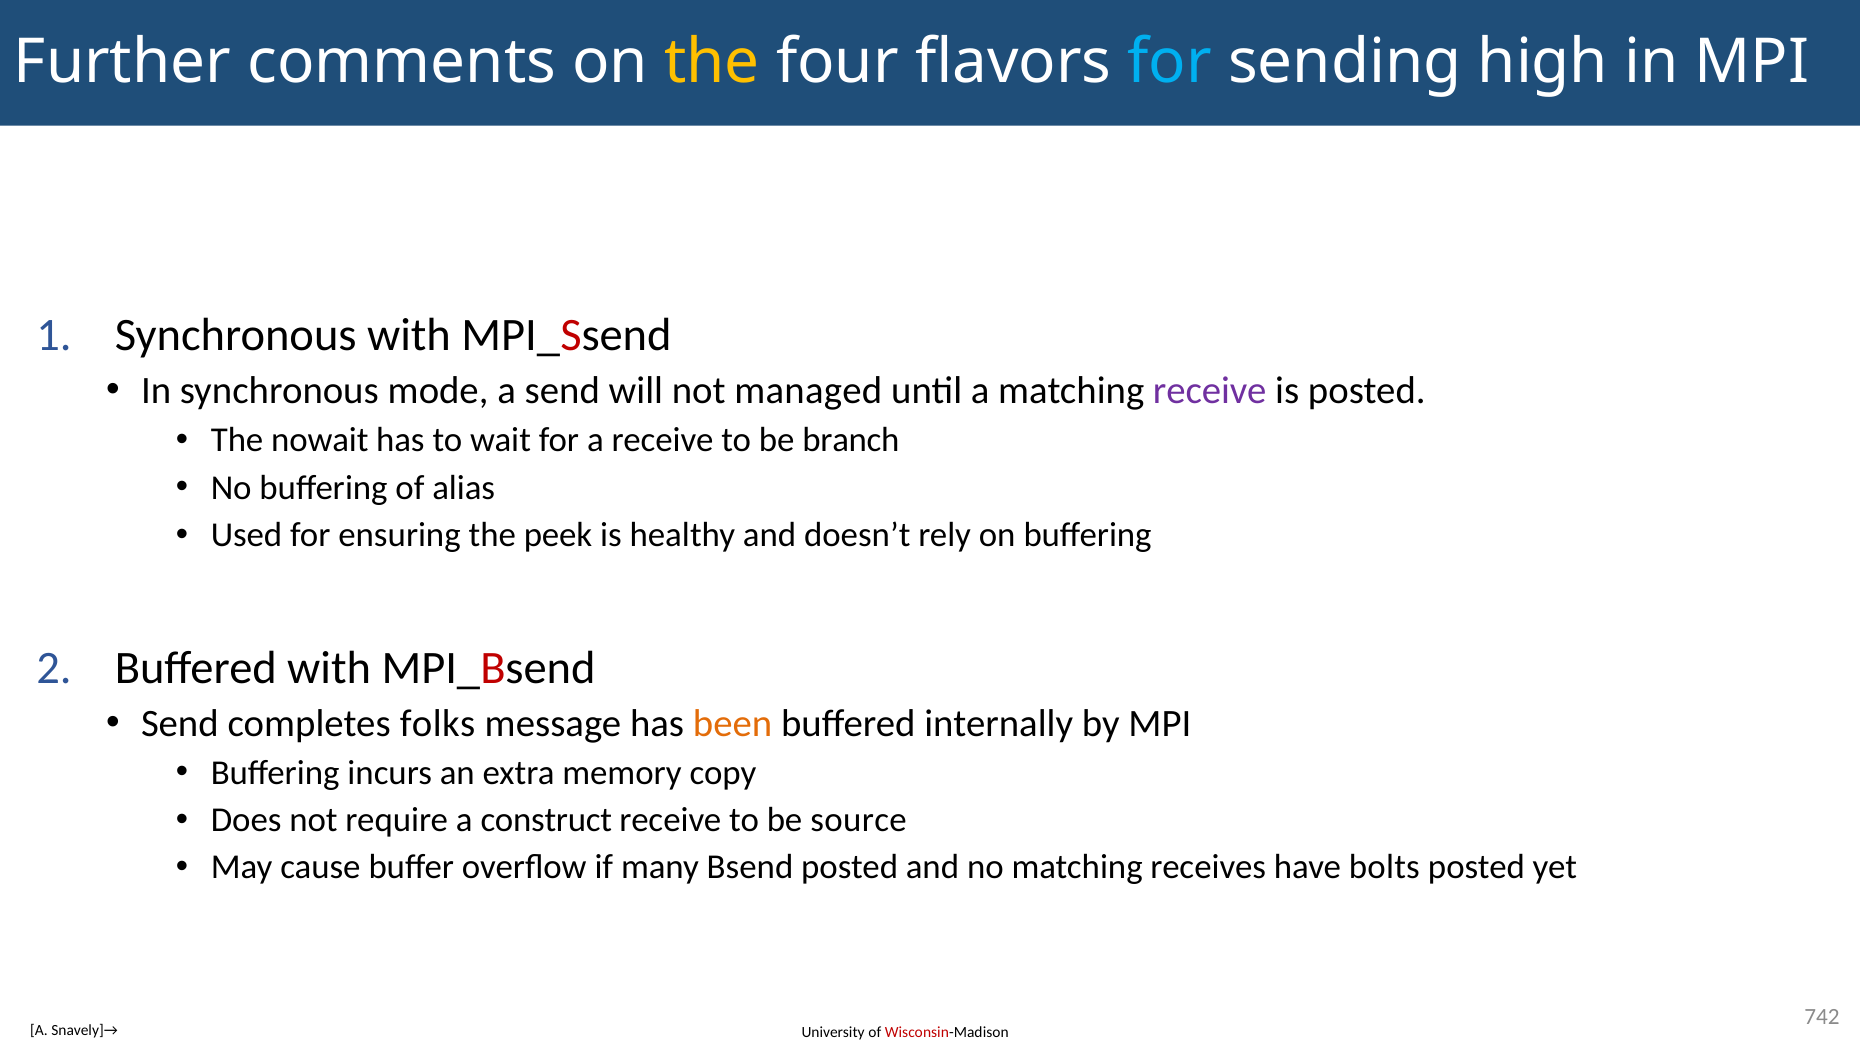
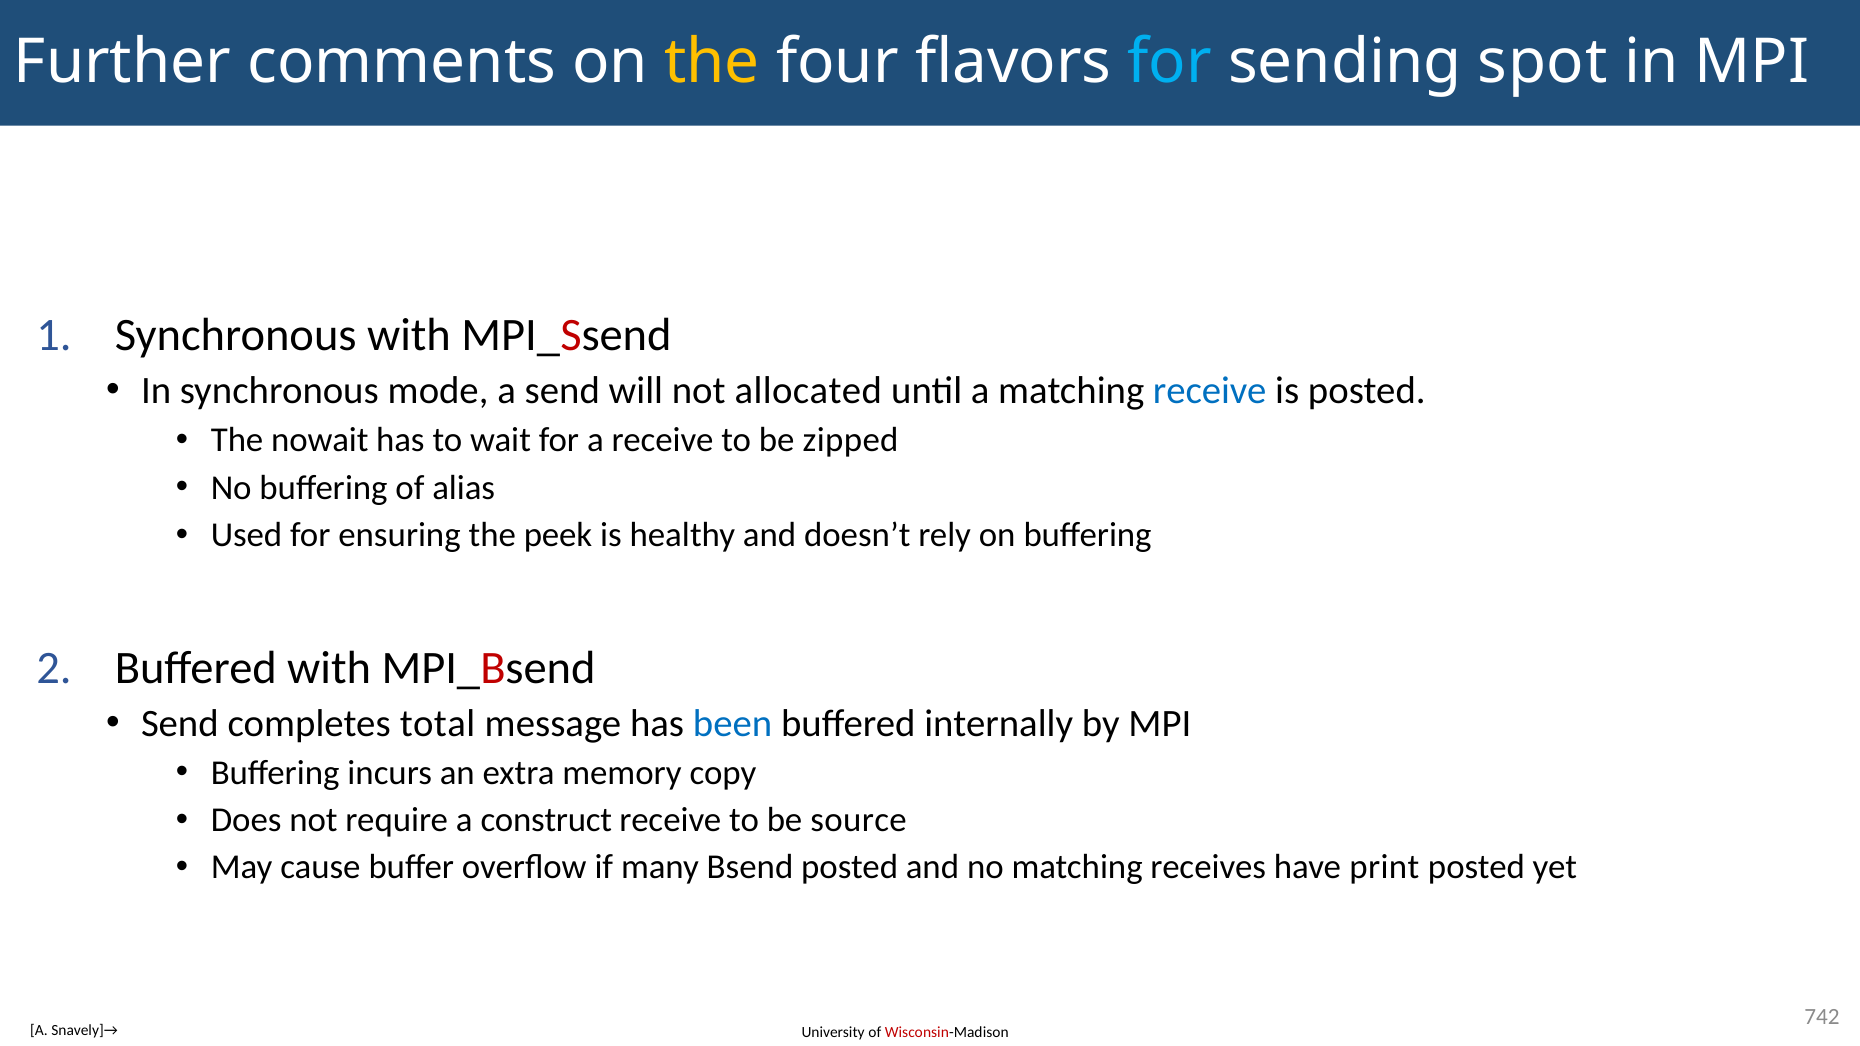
high: high -> spot
managed: managed -> allocated
receive at (1210, 391) colour: purple -> blue
branch: branch -> zipped
folks: folks -> total
been colour: orange -> blue
bolts: bolts -> print
